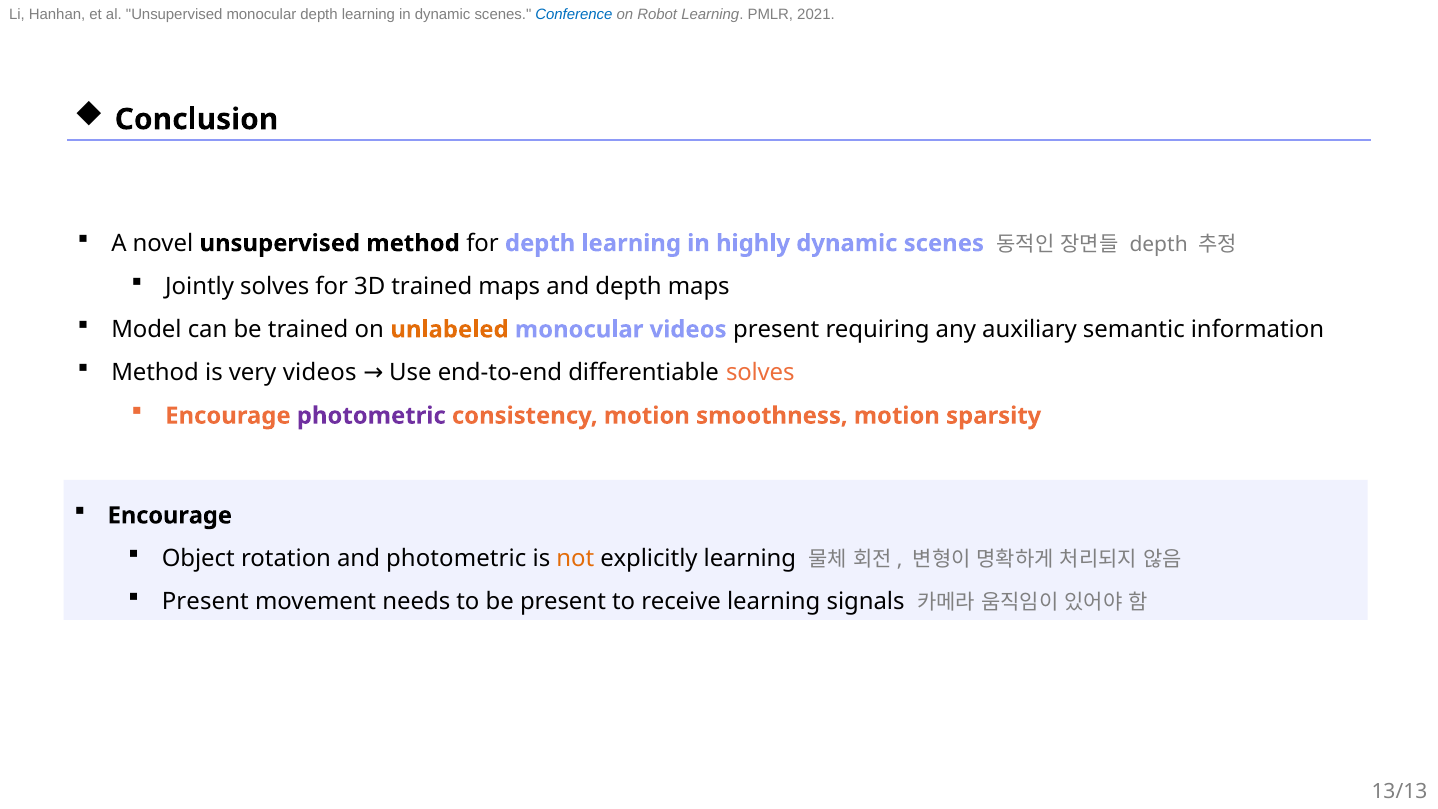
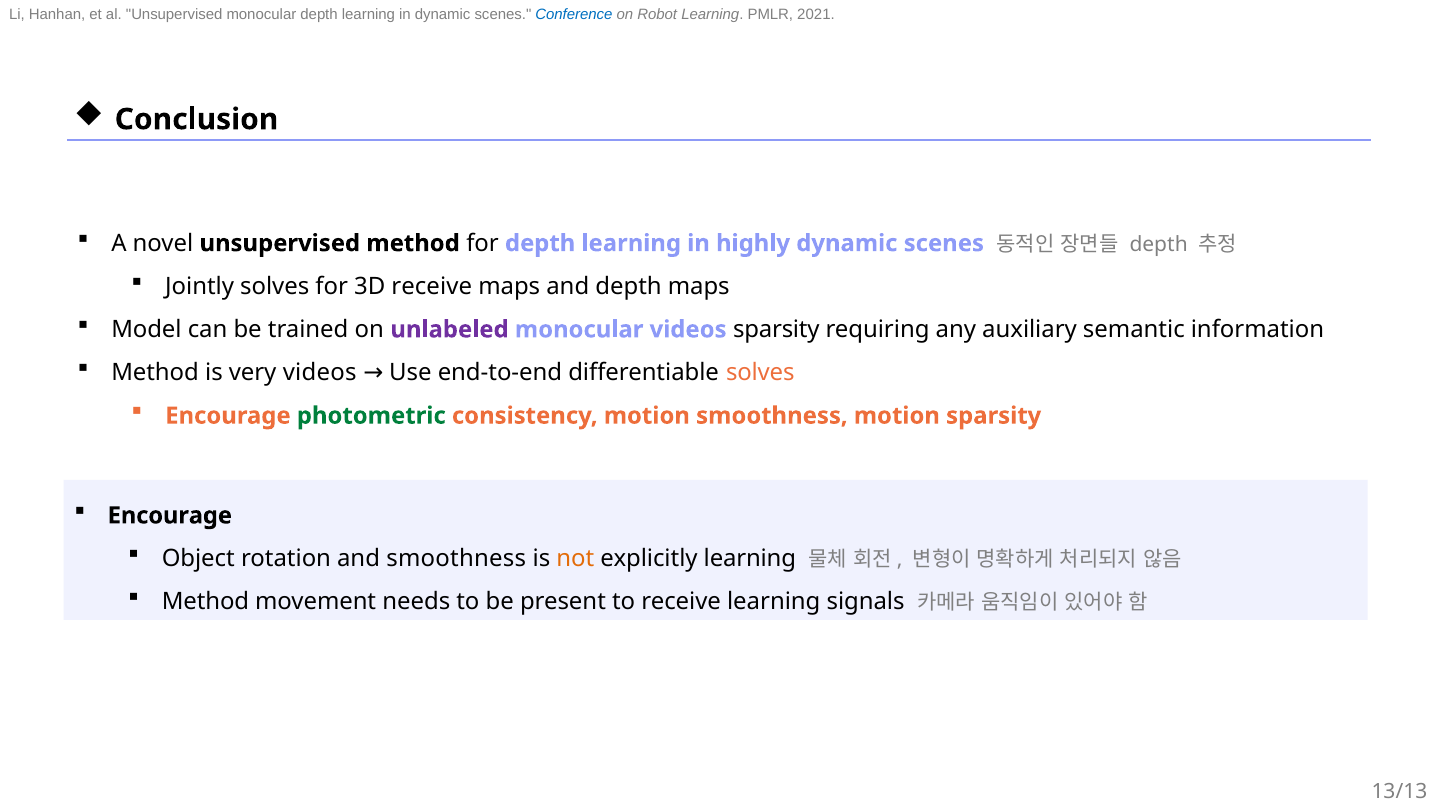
3D trained: trained -> receive
unlabeled colour: orange -> purple
videos present: present -> sparsity
photometric at (371, 416) colour: purple -> green
and photometric: photometric -> smoothness
Present at (205, 602): Present -> Method
